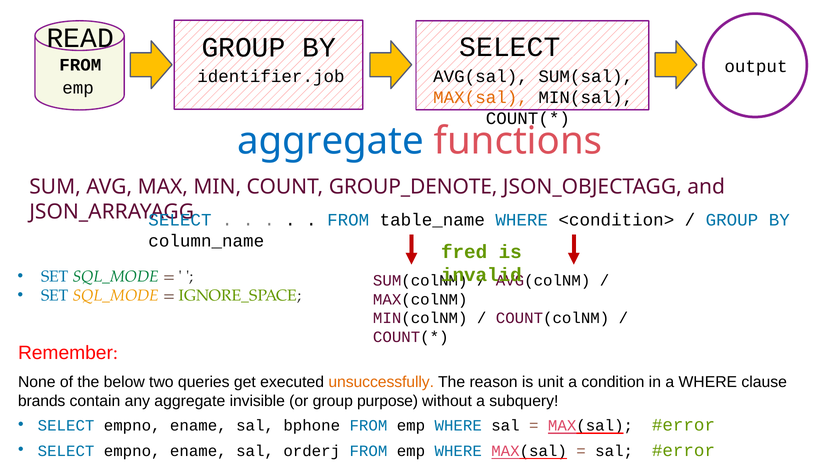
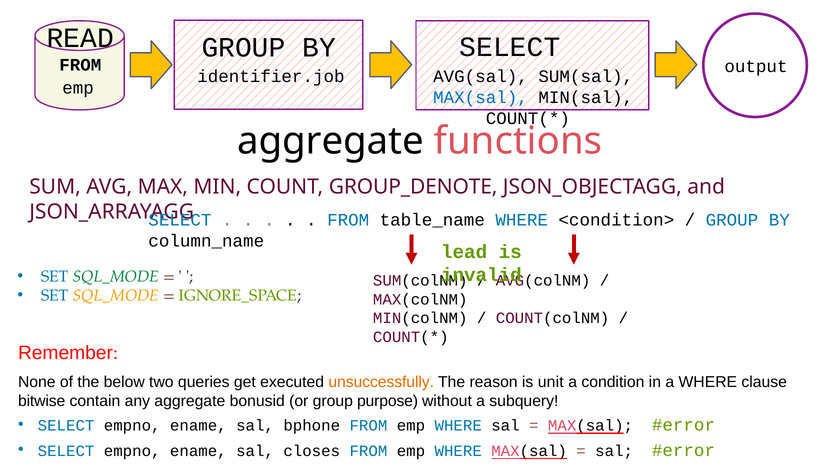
MAX(sal at (481, 98) colour: orange -> blue
aggregate at (331, 141) colour: blue -> black
fred: fred -> lead
brands: brands -> bitwise
invisible: invisible -> bonusid
orderj: orderj -> closes
